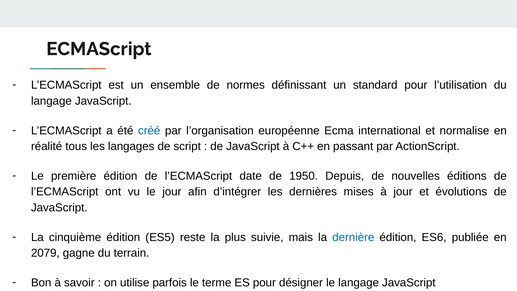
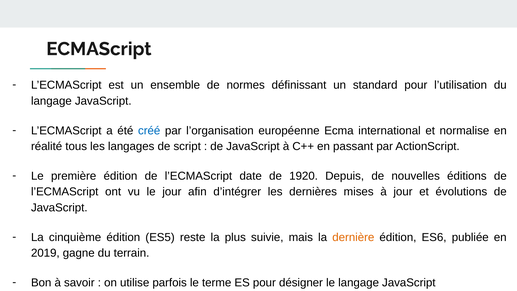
1950: 1950 -> 1920
dernière colour: blue -> orange
2079: 2079 -> 2019
